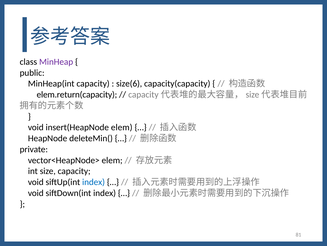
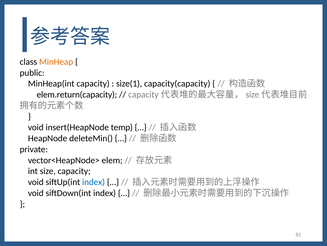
MinHeap colour: purple -> orange
size(6: size(6 -> size(1
insert(HeapNode elem: elem -> temp
